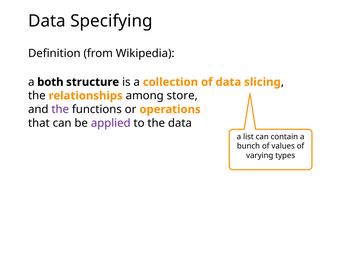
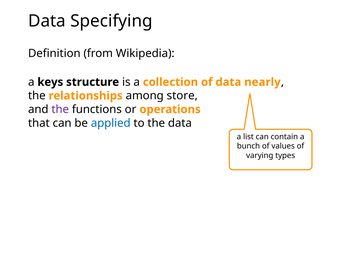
both: both -> keys
slicing: slicing -> nearly
applied colour: purple -> blue
